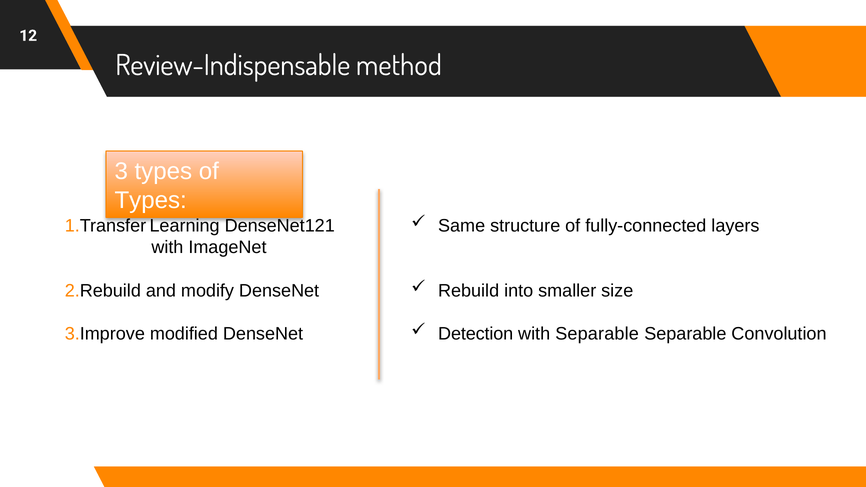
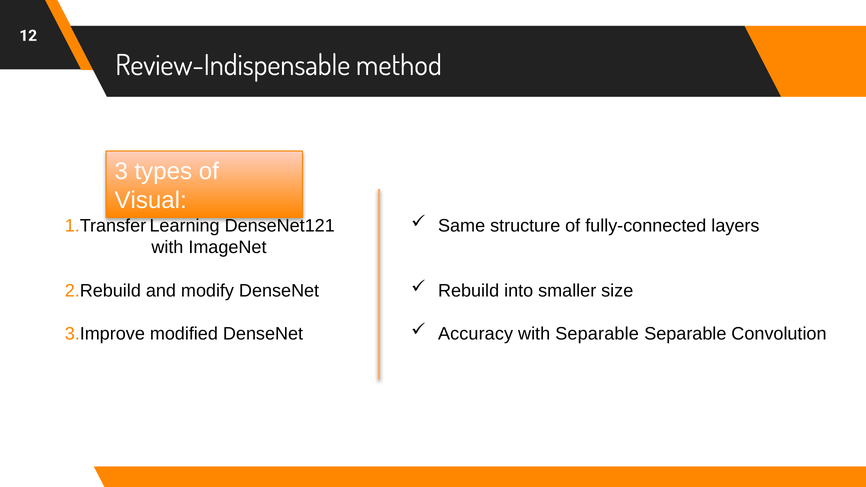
Types at (151, 200): Types -> Visual
Detection: Detection -> Accuracy
